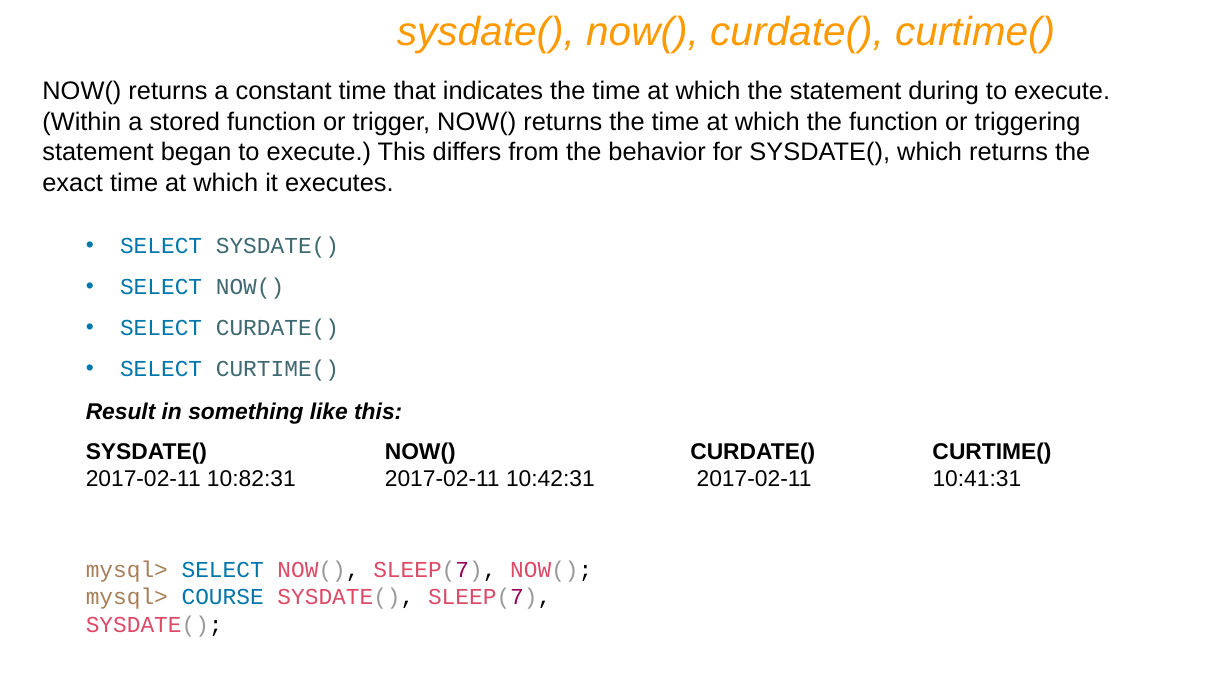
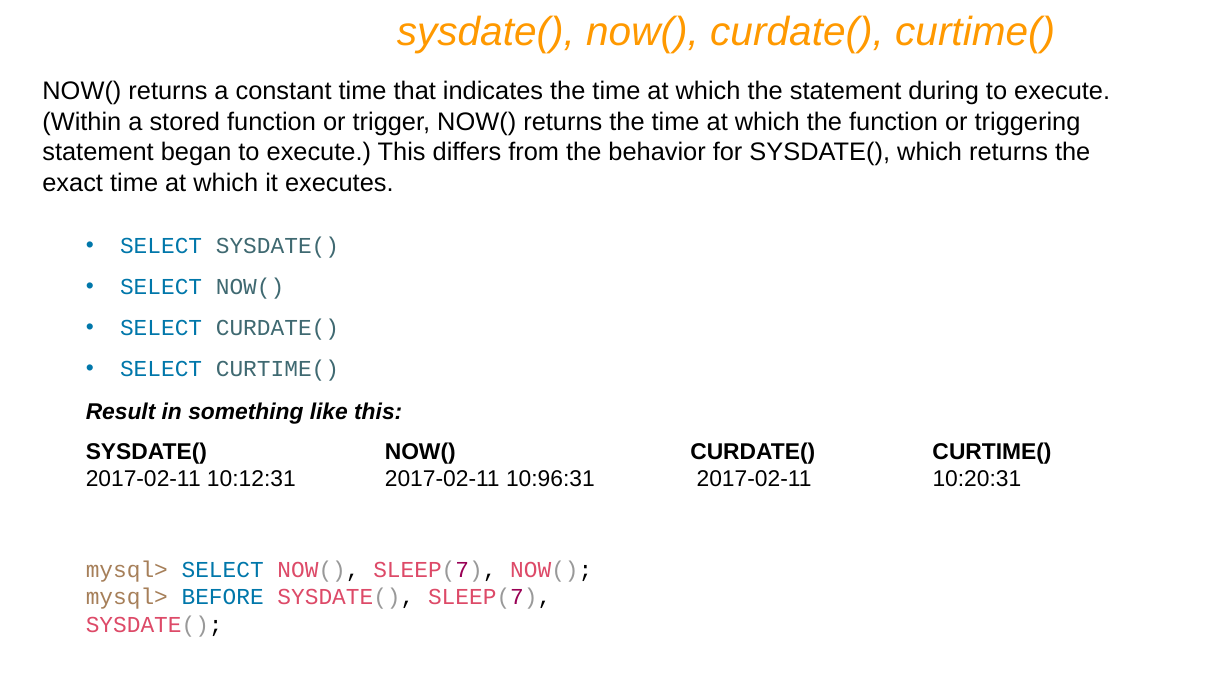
10:82:31: 10:82:31 -> 10:12:31
10:42:31: 10:42:31 -> 10:96:31
10:41:31: 10:41:31 -> 10:20:31
COURSE: COURSE -> BEFORE
